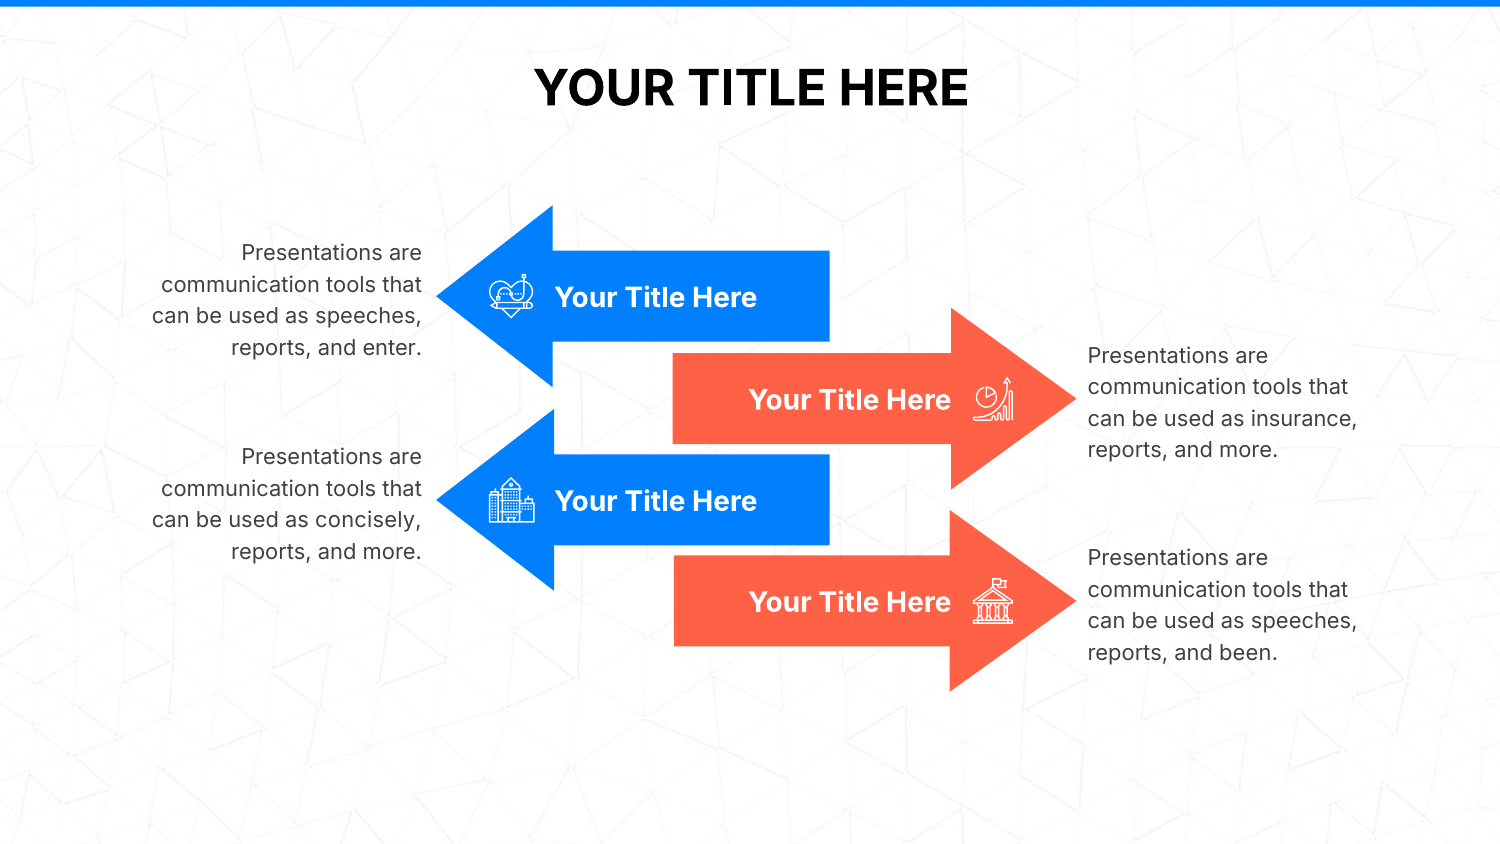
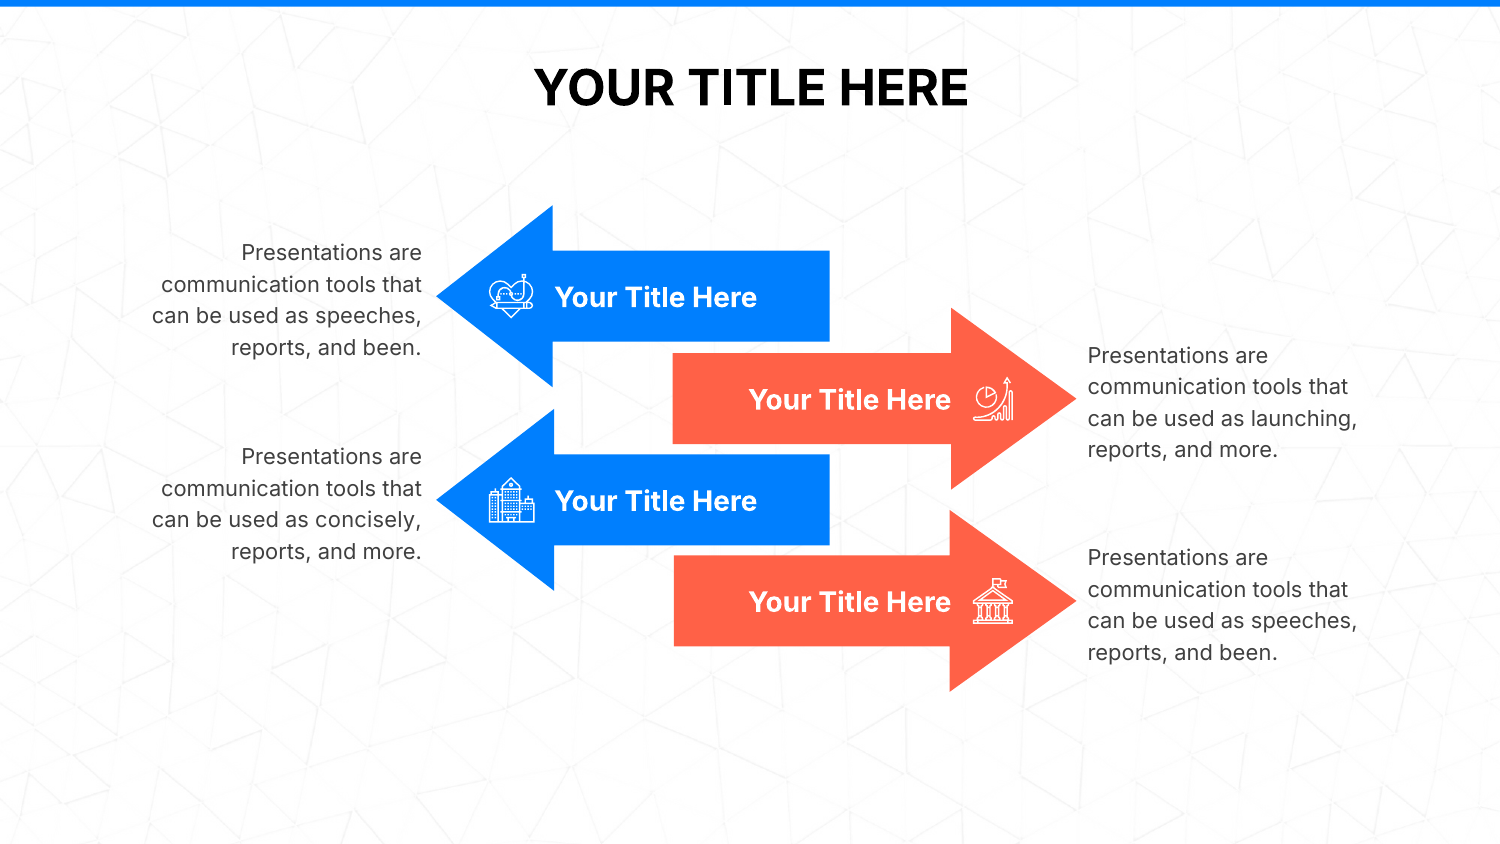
enter at (392, 348): enter -> been
insurance: insurance -> launching
